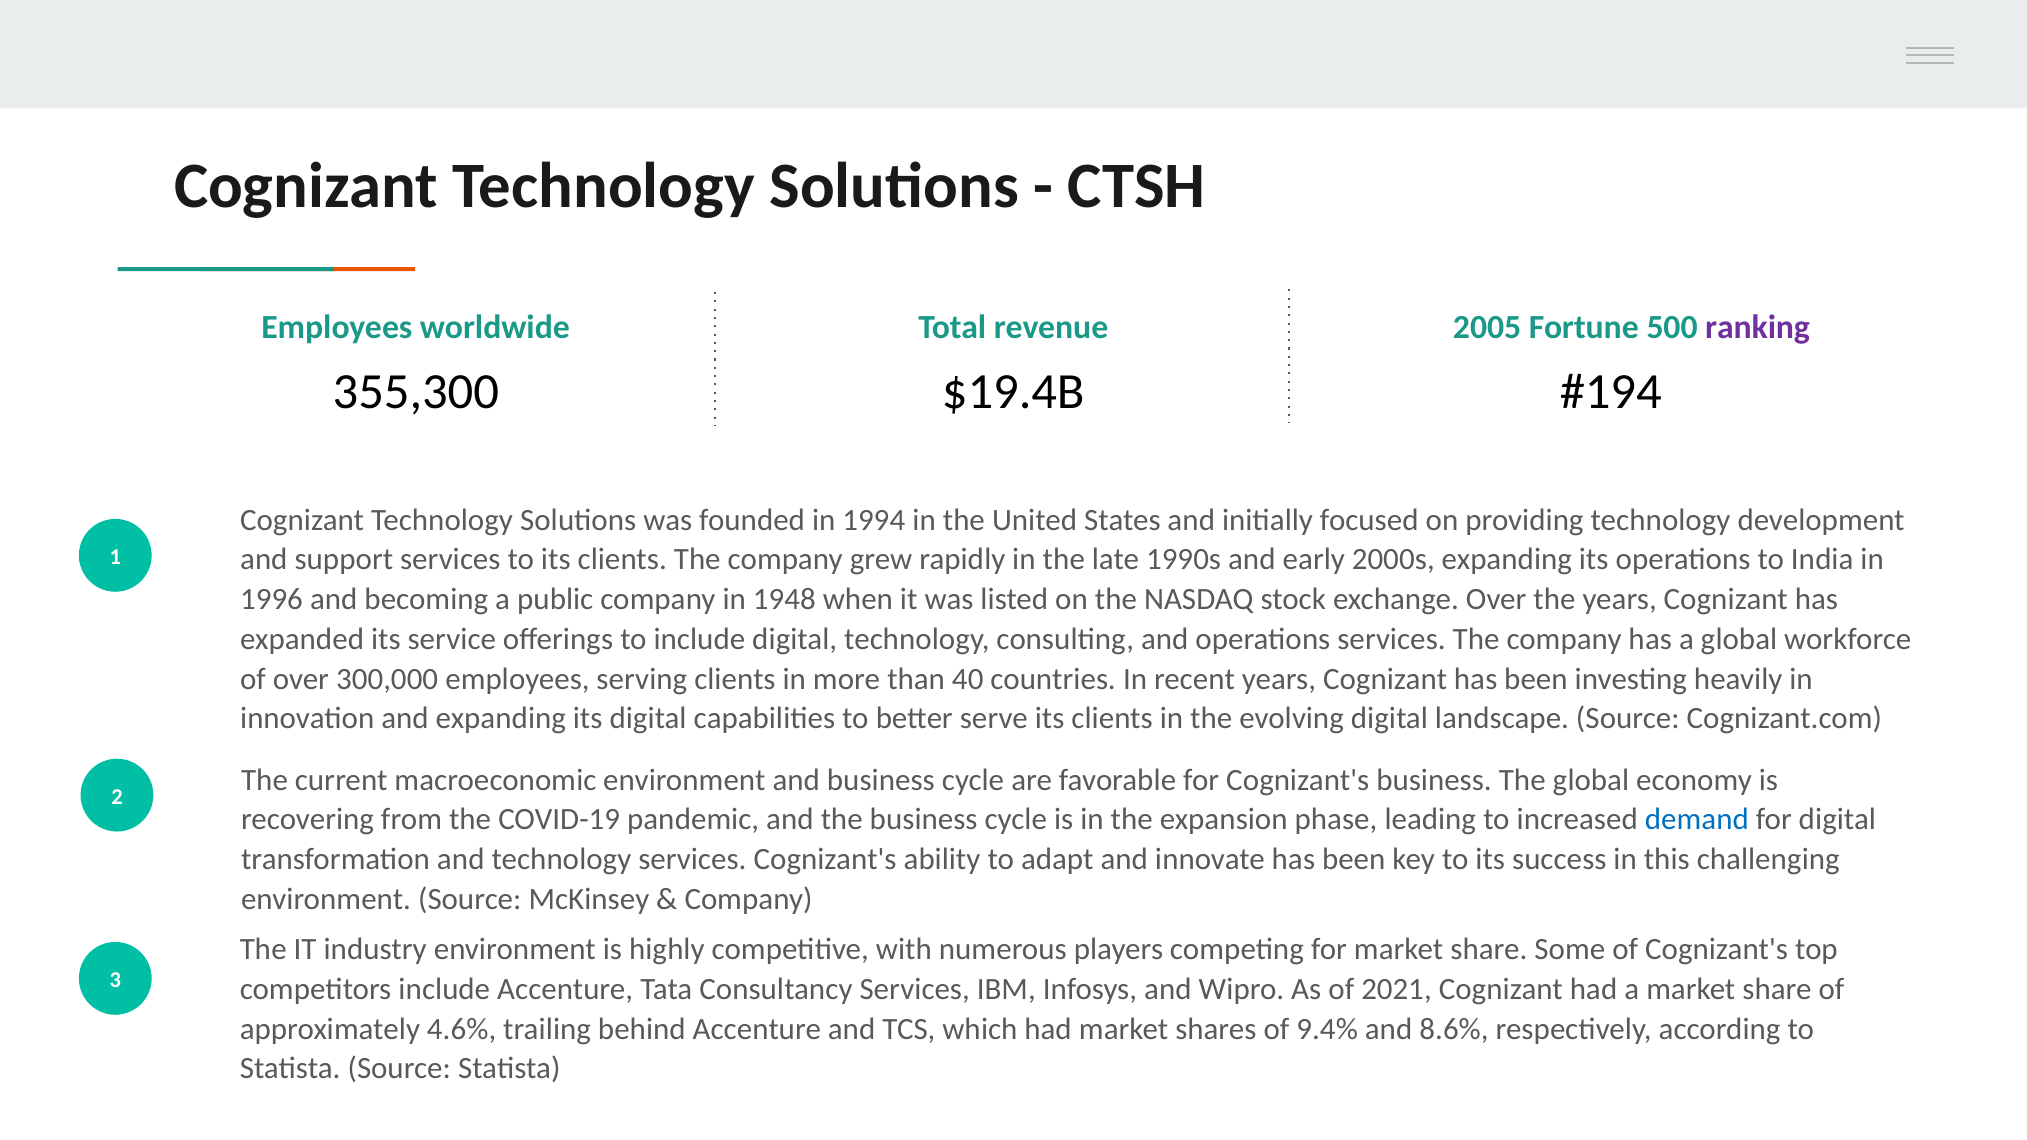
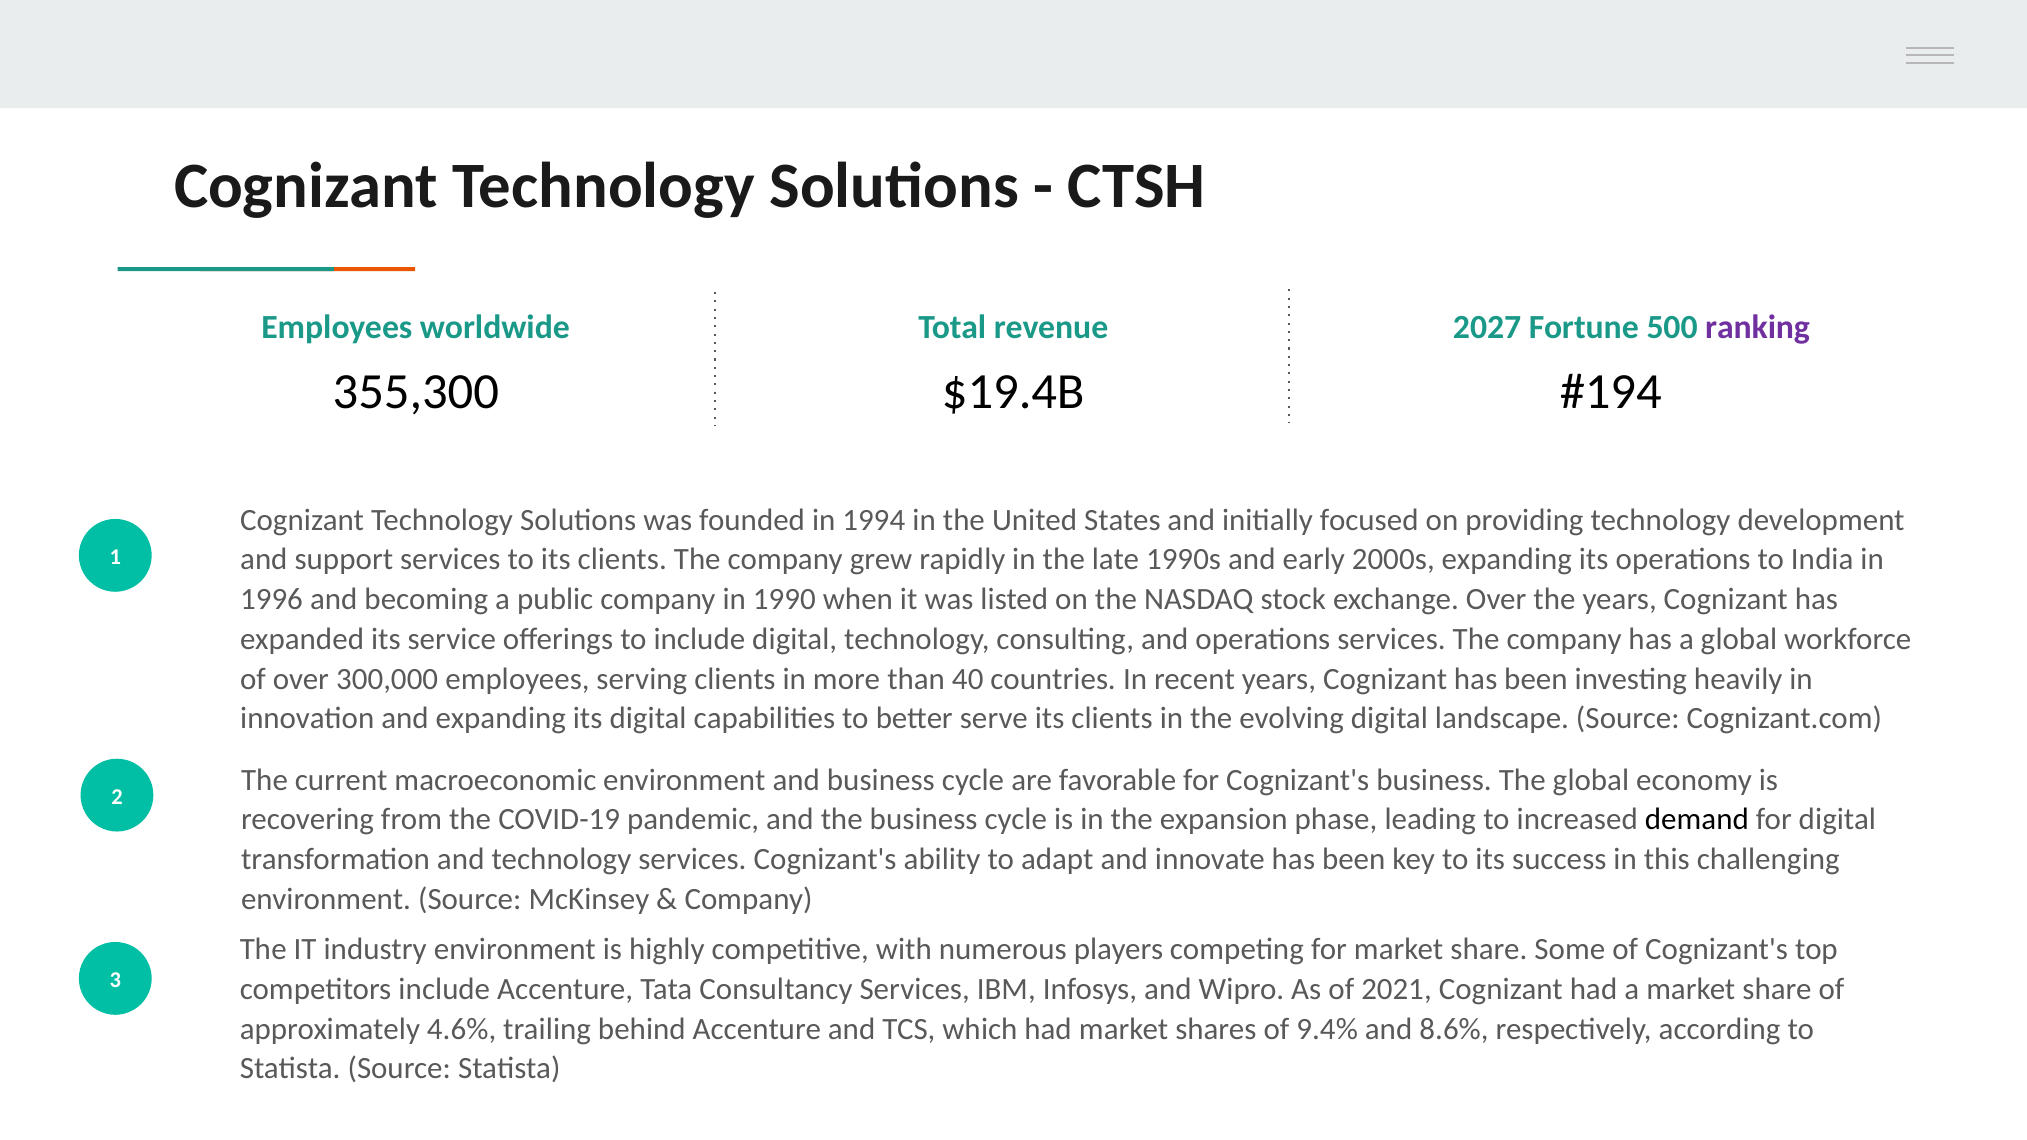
2005: 2005 -> 2027
1948: 1948 -> 1990
demand colour: blue -> black
